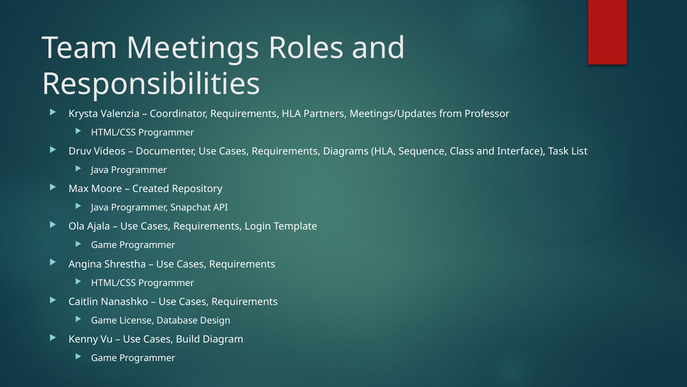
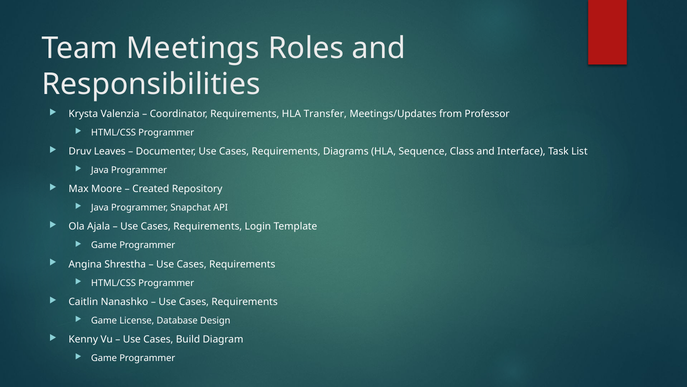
Partners: Partners -> Transfer
Videos: Videos -> Leaves
